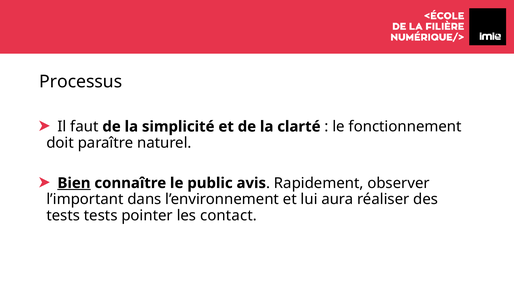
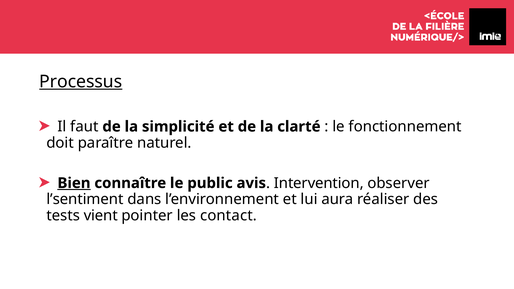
Processus underline: none -> present
Rapidement: Rapidement -> Intervention
l’important: l’important -> l’sentiment
tests tests: tests -> vient
